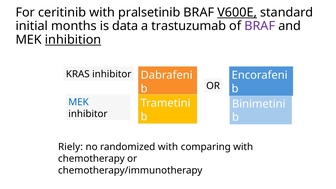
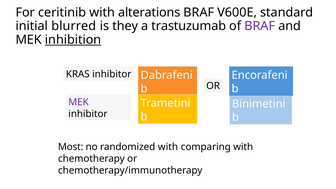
pralsetinib: pralsetinib -> alterations
V600E underline: present -> none
months: months -> blurred
data: data -> they
MEK at (79, 102) colour: blue -> purple
Riely: Riely -> Most
